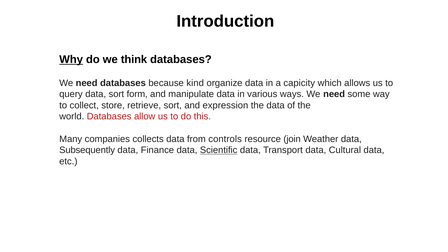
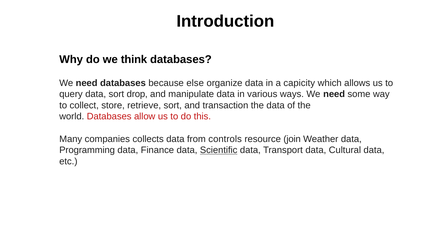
Why underline: present -> none
kind: kind -> else
form: form -> drop
expression: expression -> transaction
Subsequently: Subsequently -> Programming
